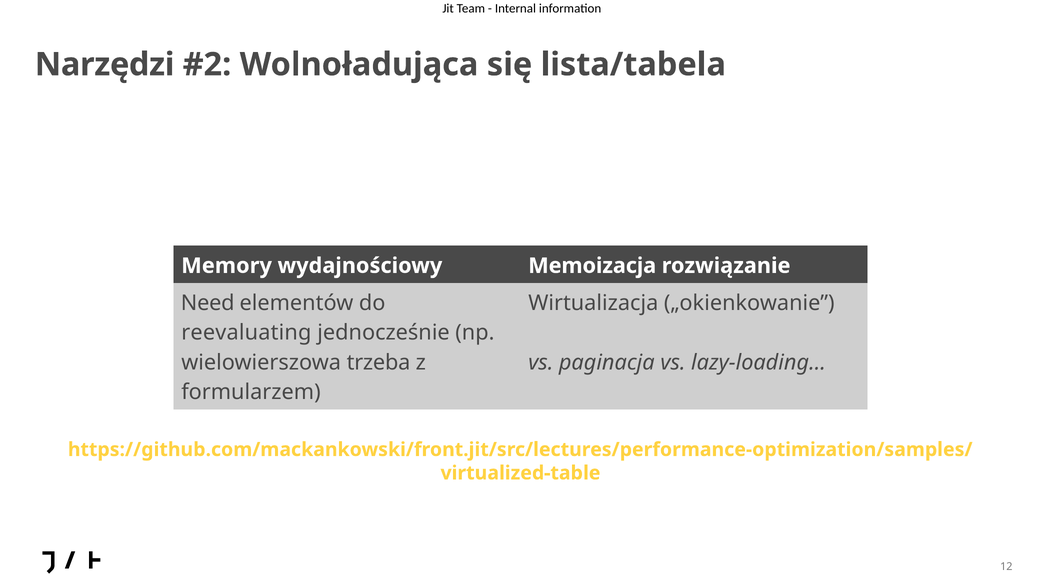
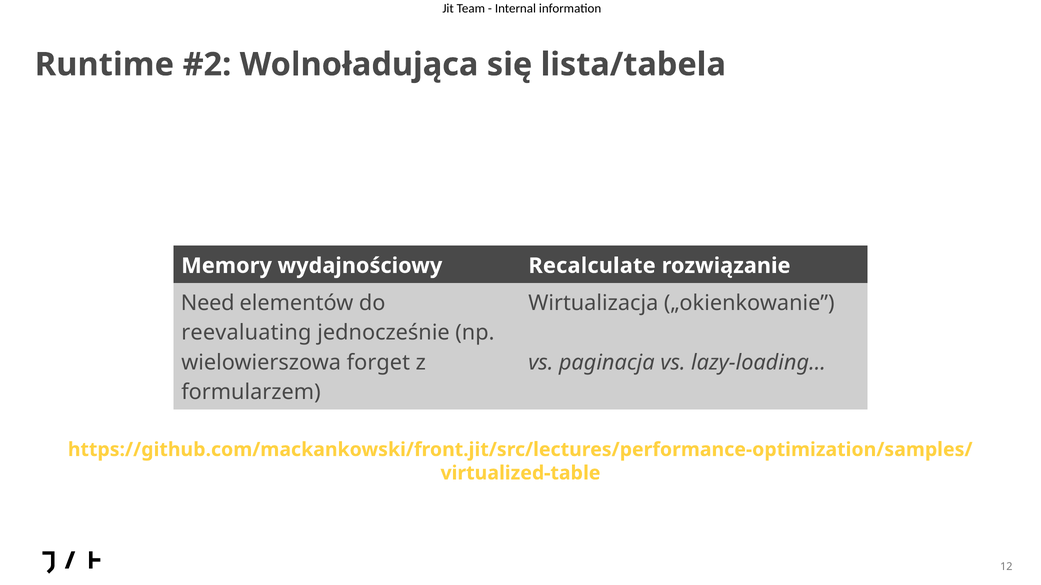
Narzędzi: Narzędzi -> Runtime
Memoizacja: Memoizacja -> Recalculate
trzeba: trzeba -> forget
